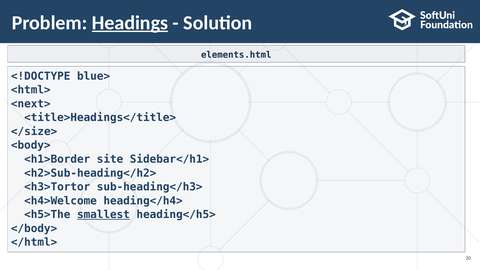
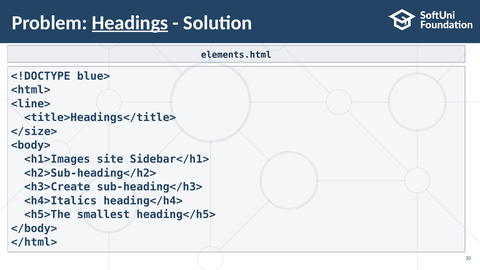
<next>: <next> -> <line>
<h1>Border: <h1>Border -> <h1>Images
<h3>Tortor: <h3>Tortor -> <h3>Create
<h4>Welcome: <h4>Welcome -> <h4>Italics
smallest underline: present -> none
